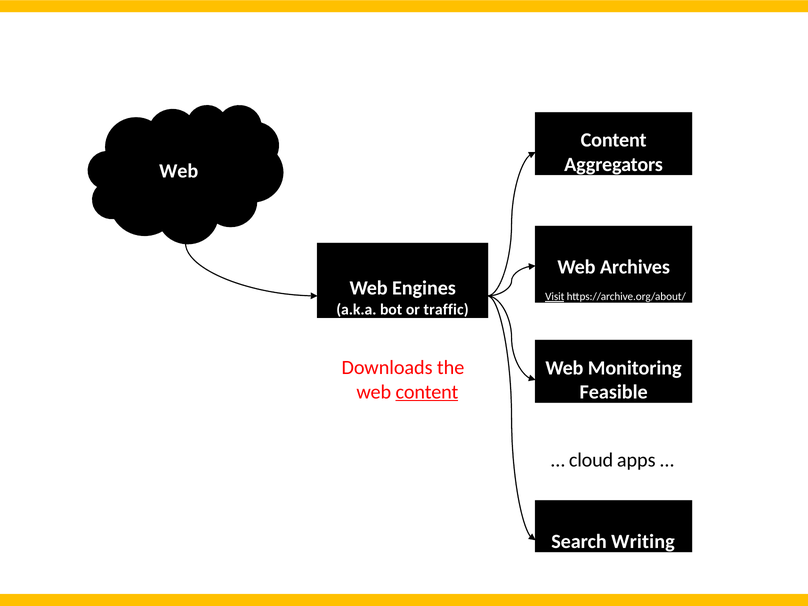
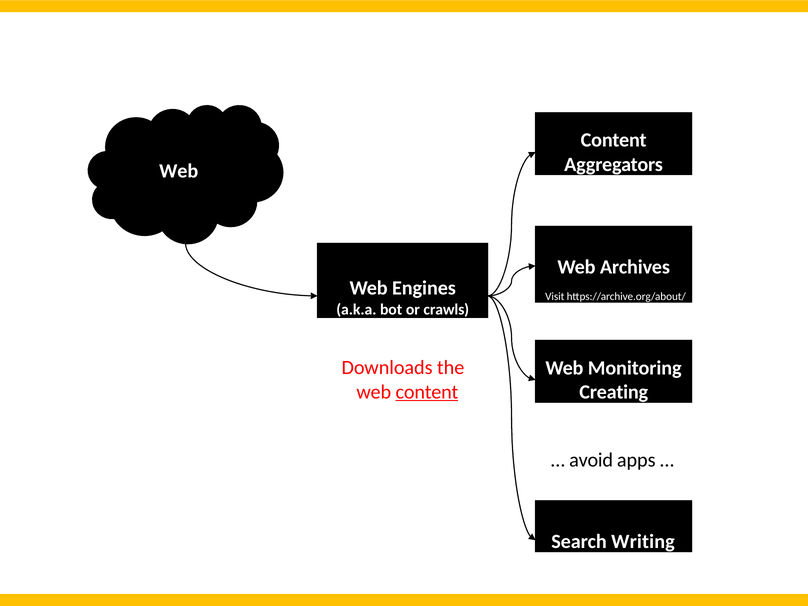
Visit underline: present -> none
traffic: traffic -> crawls
Feasible: Feasible -> Creating
cloud: cloud -> avoid
